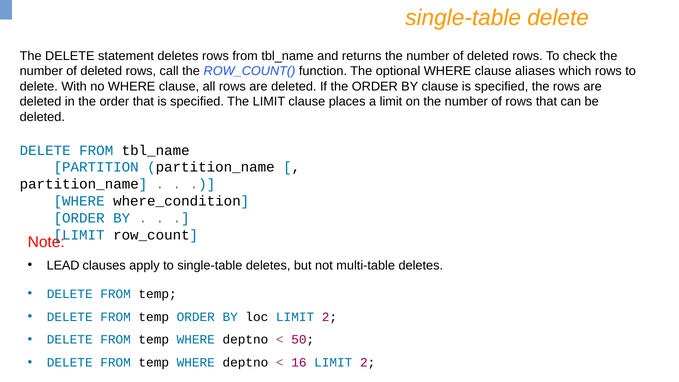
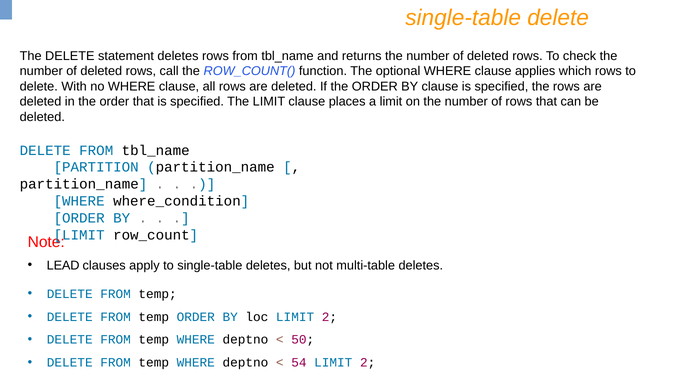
aliases: aliases -> applies
16: 16 -> 54
